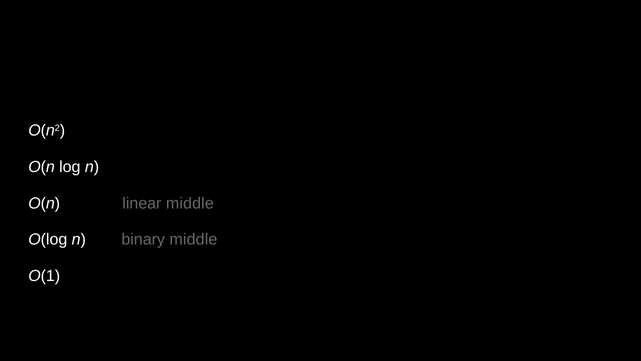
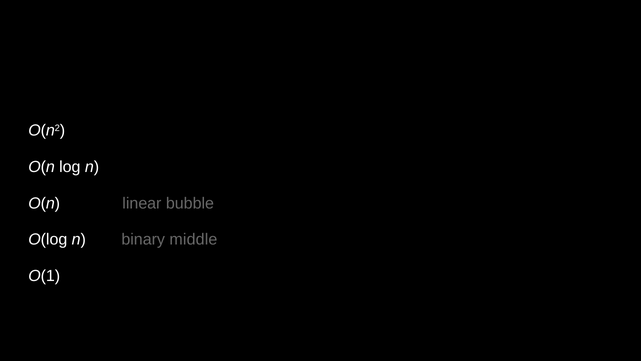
linear middle: middle -> bubble
